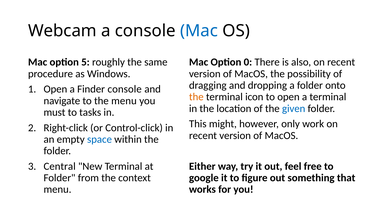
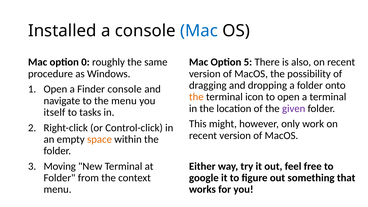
Webcam: Webcam -> Installed
5: 5 -> 0
0: 0 -> 5
given colour: blue -> purple
must: must -> itself
space colour: blue -> orange
Central: Central -> Moving
